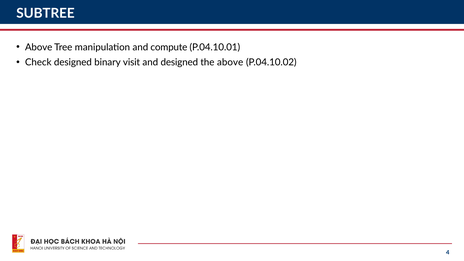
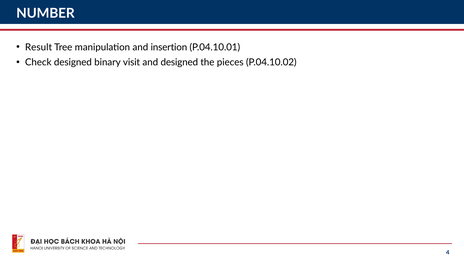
SUBTREE: SUBTREE -> NUMBER
Above at (39, 47): Above -> Result
compute: compute -> insertion
the above: above -> pieces
